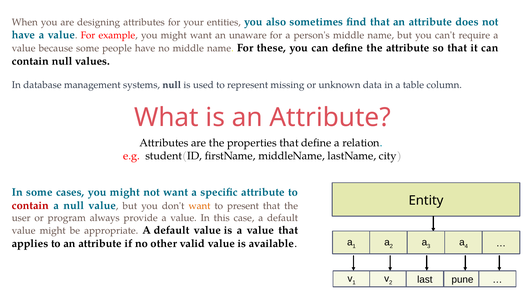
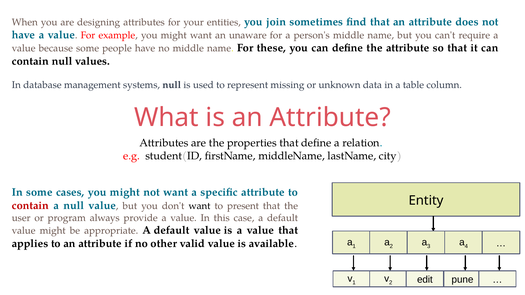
also: also -> join
want at (199, 206) colour: orange -> black
last: last -> edit
